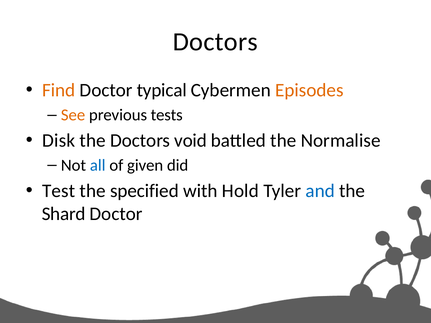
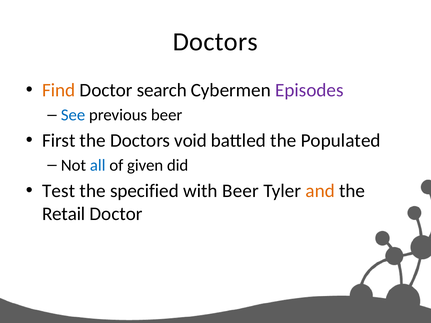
typical: typical -> search
Episodes colour: orange -> purple
See colour: orange -> blue
previous tests: tests -> beer
Disk: Disk -> First
Normalise: Normalise -> Populated
with Hold: Hold -> Beer
and colour: blue -> orange
Shard: Shard -> Retail
